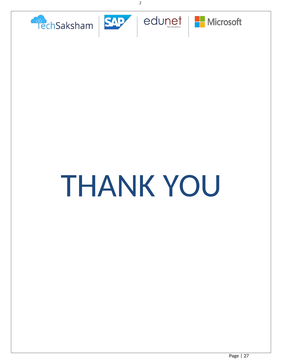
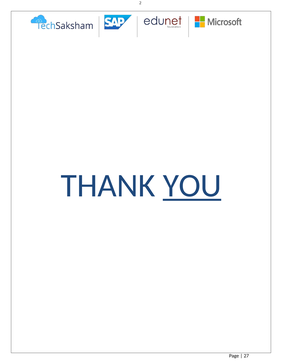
YOU underline: none -> present
